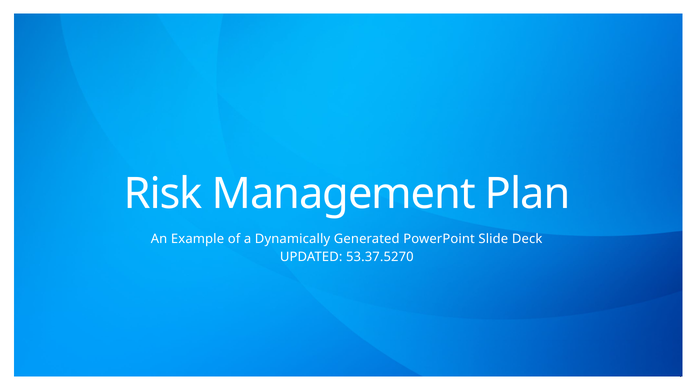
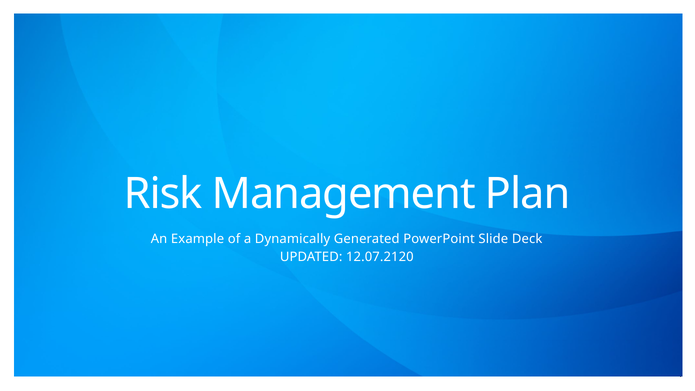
53.37.5270: 53.37.5270 -> 12.07.2120
